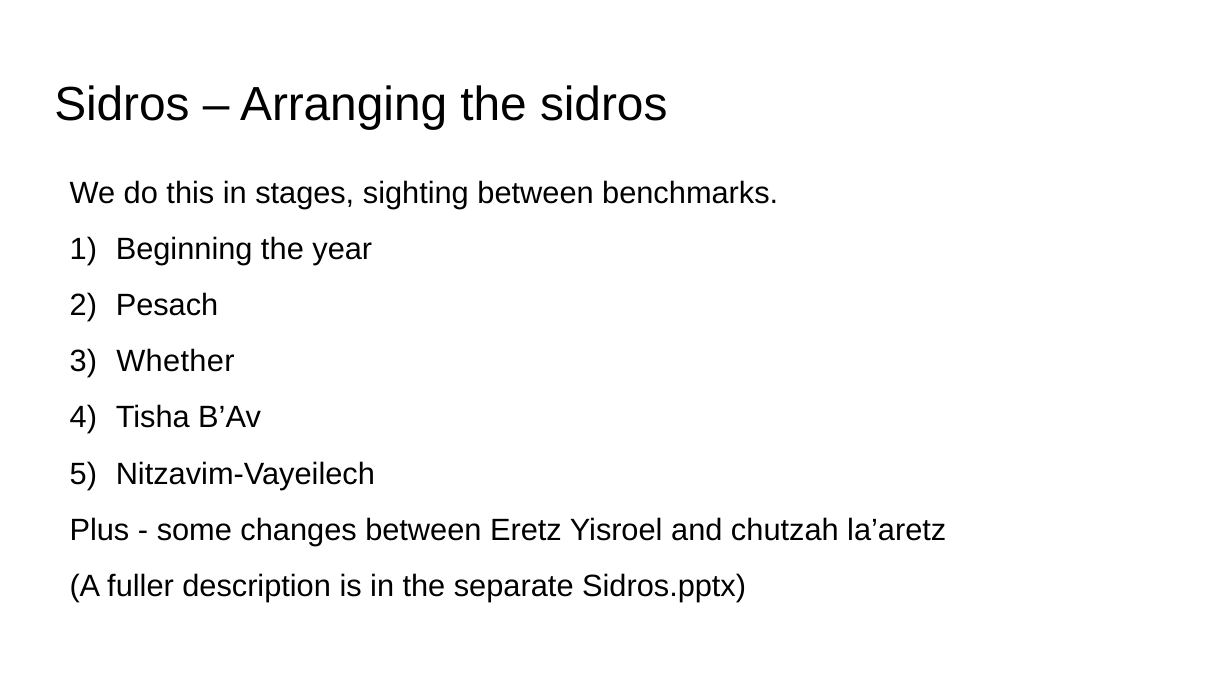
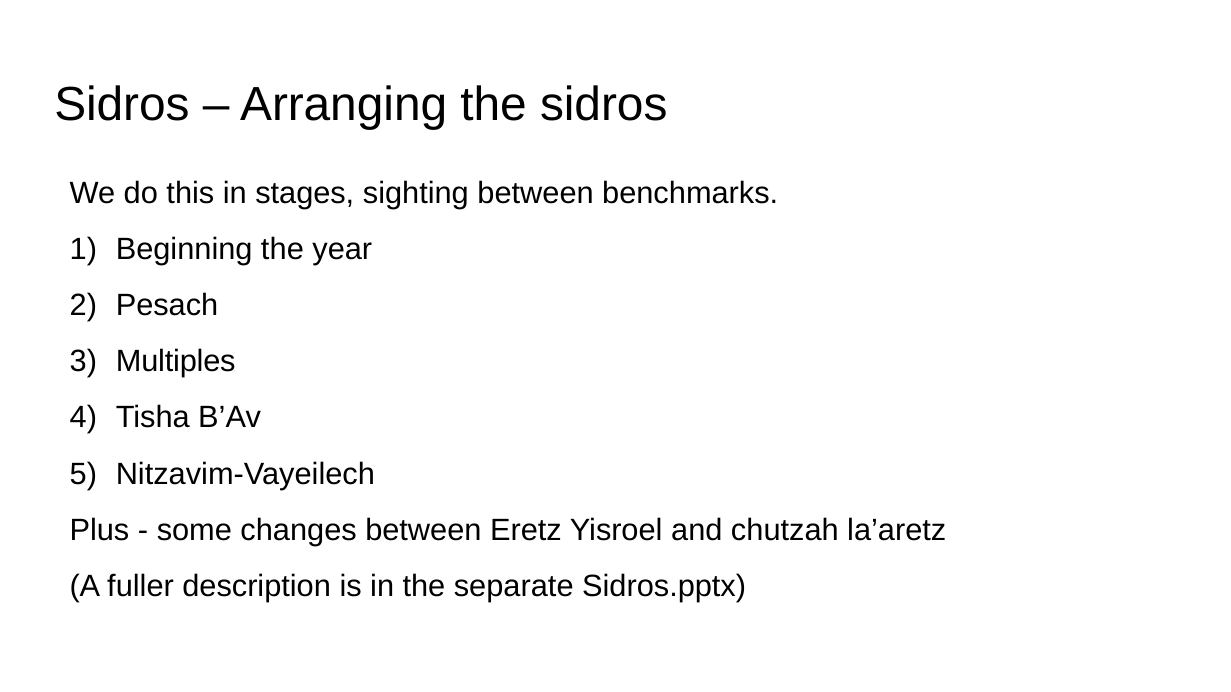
Whether: Whether -> Multiples
